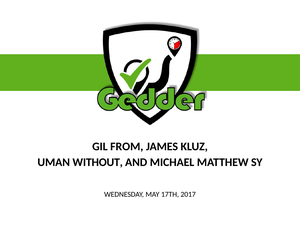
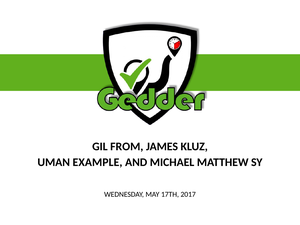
WITHOUT: WITHOUT -> EXAMPLE
